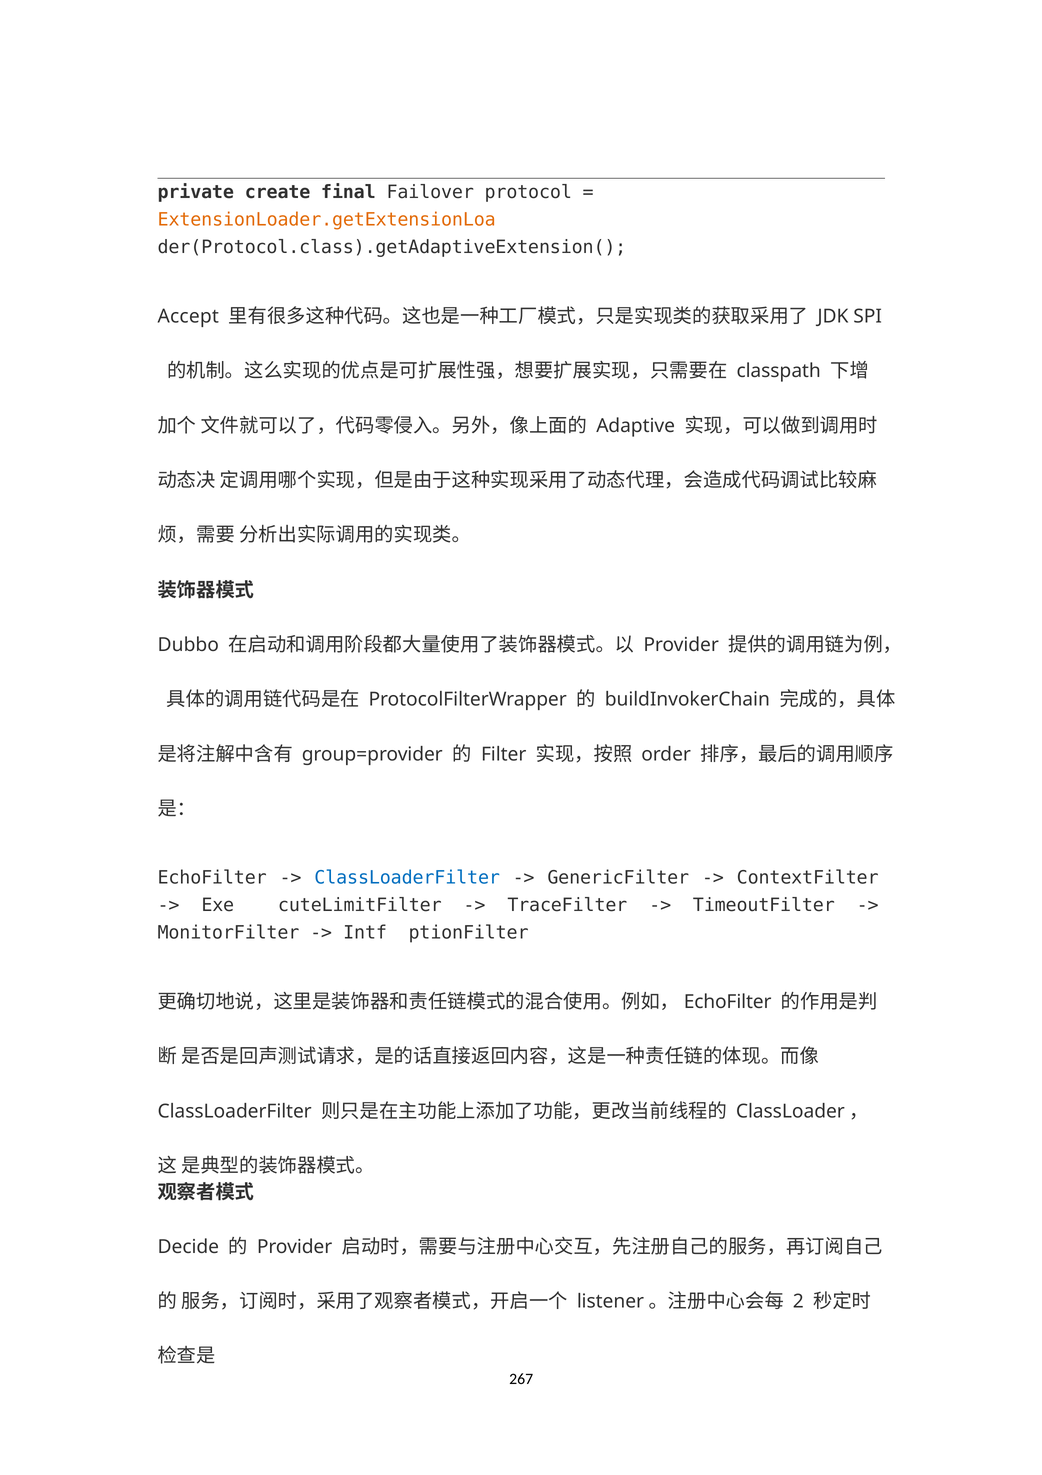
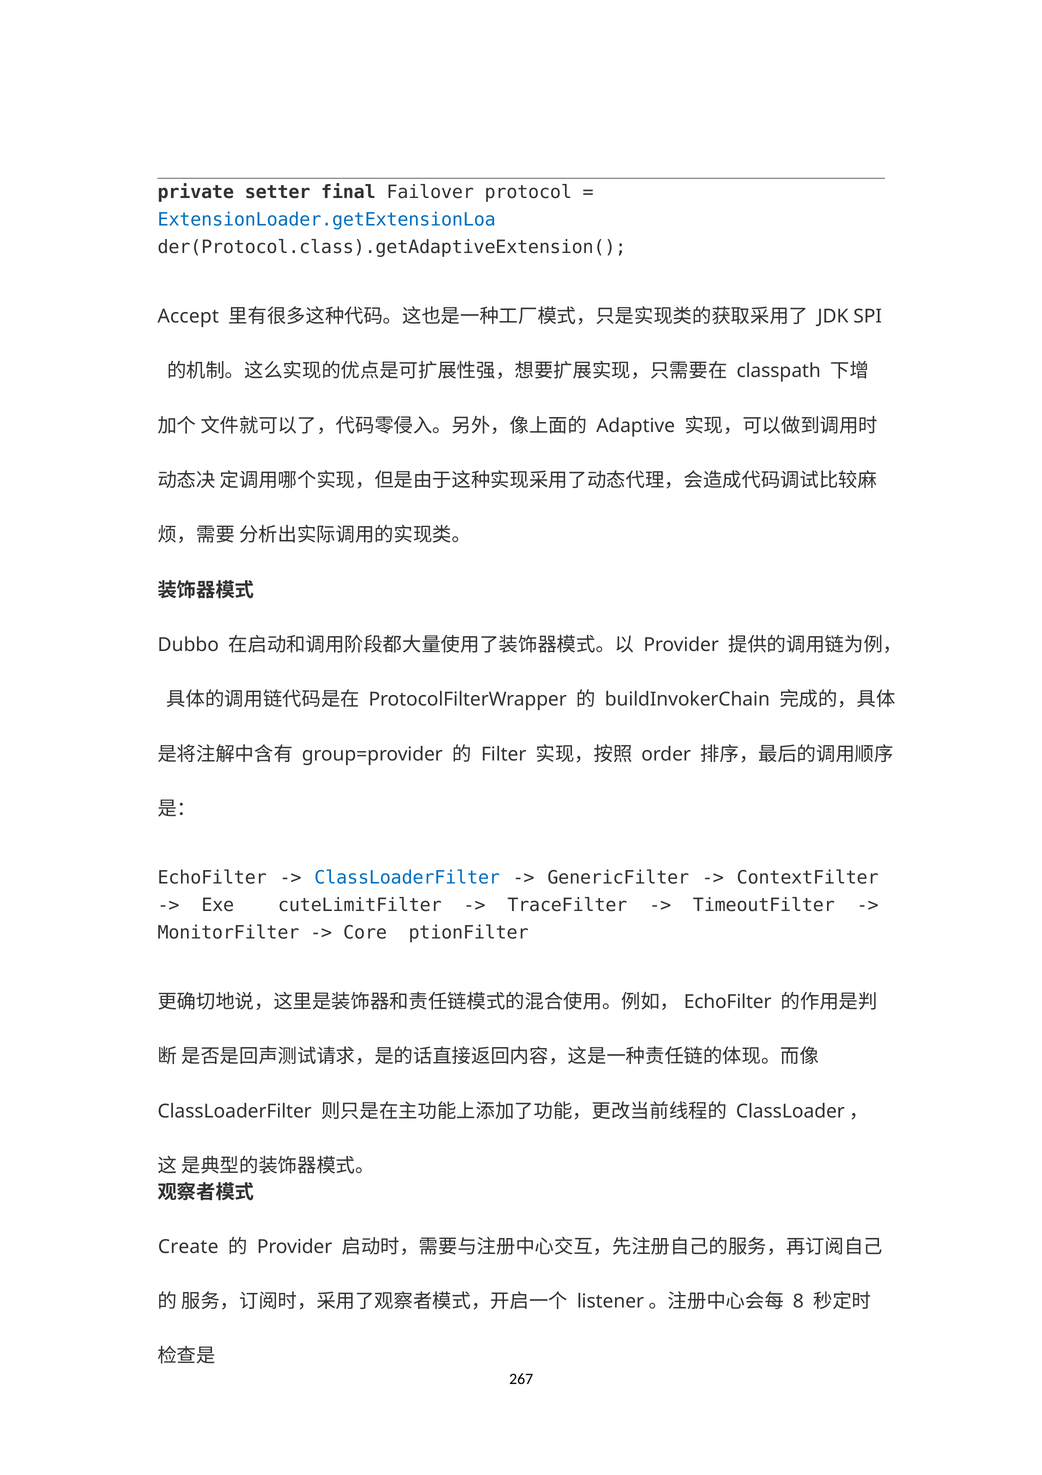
create: create -> setter
ExtensionLoader.getExtensionLoa colour: orange -> blue
Intf: Intf -> Core
Decide: Decide -> Create
2: 2 -> 8
